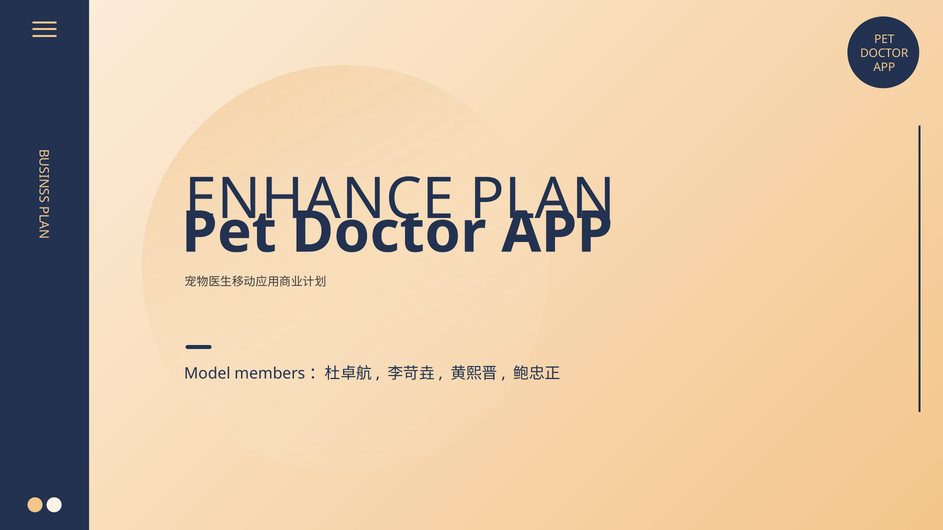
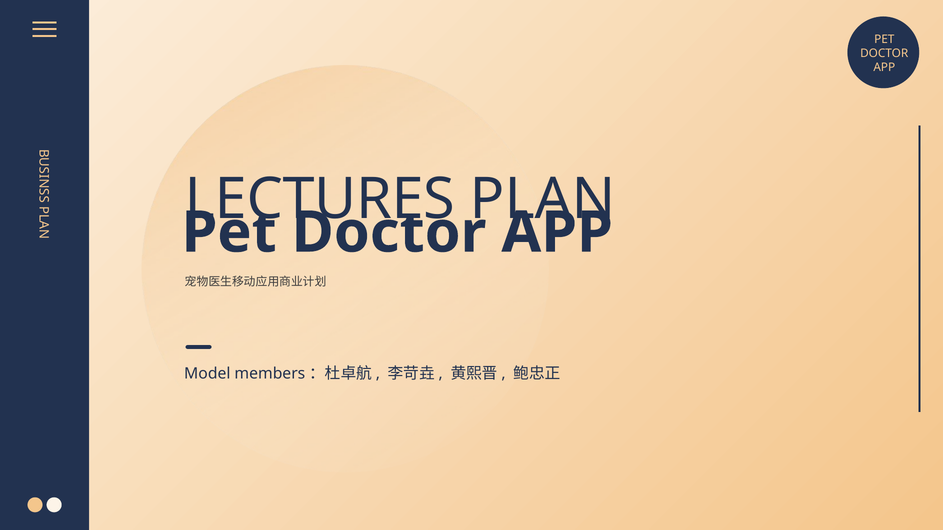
ENHANCE: ENHANCE -> LECTURES
